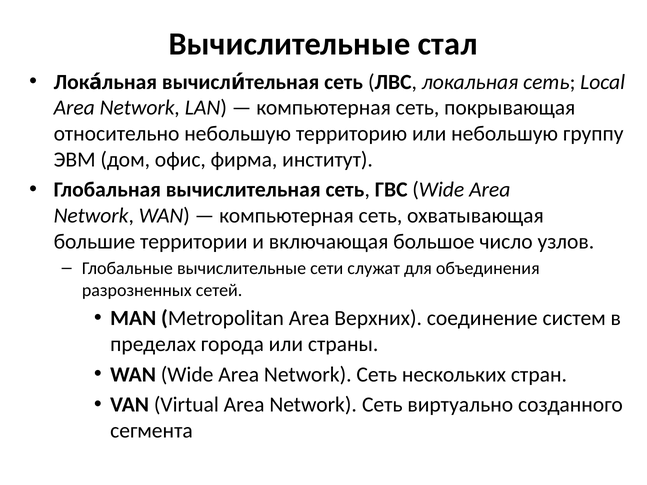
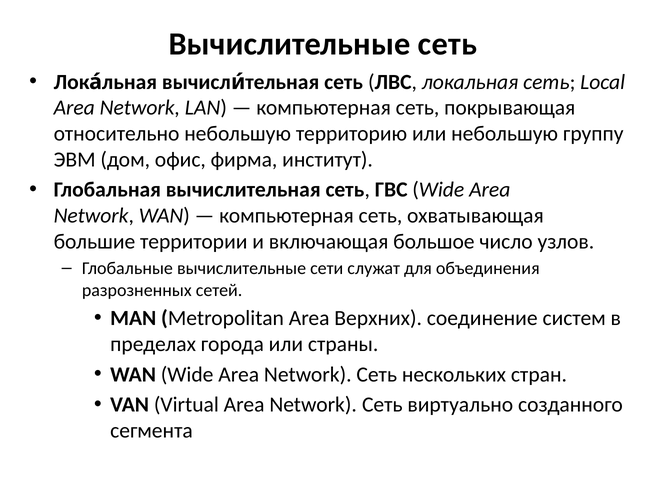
Вычислительные стал: стал -> сеть
